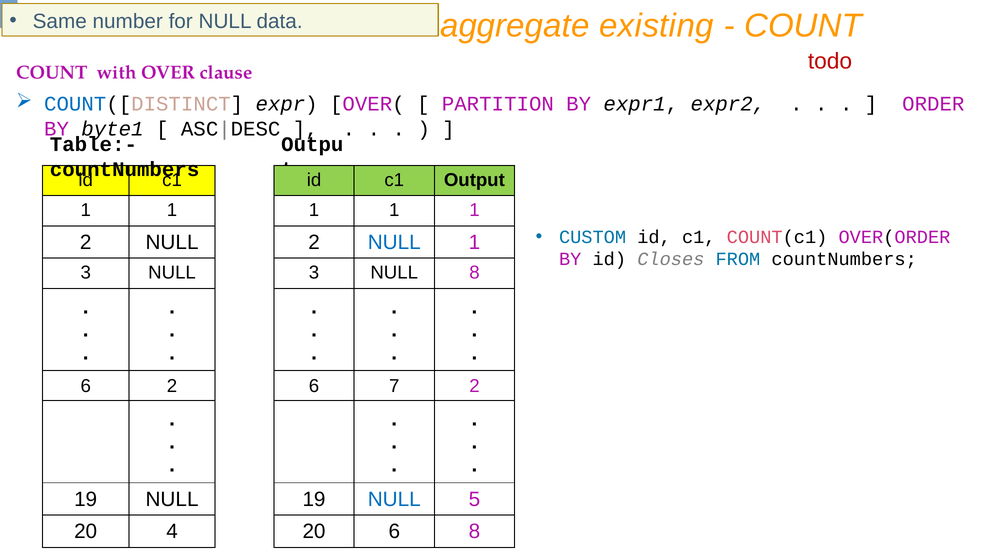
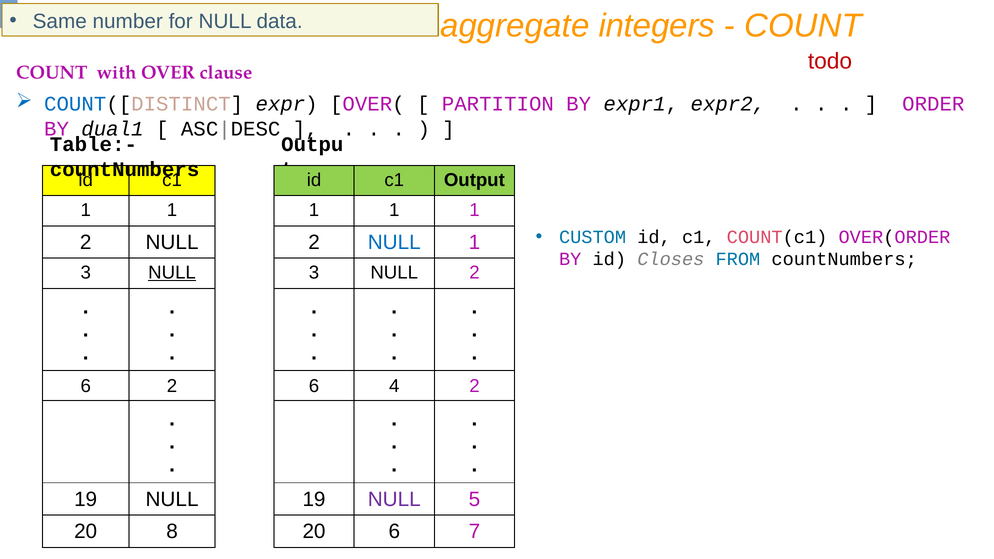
existing: existing -> integers
byte1: byte1 -> dual1
NULL at (172, 273) underline: none -> present
NULL 8: 8 -> 2
7: 7 -> 4
NULL at (394, 499) colour: blue -> purple
4: 4 -> 8
6 8: 8 -> 7
